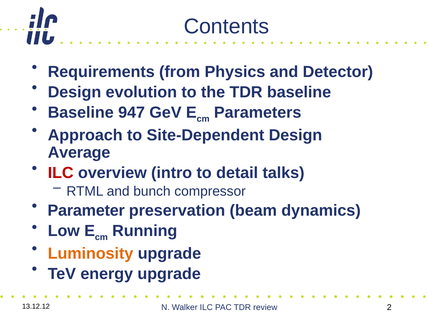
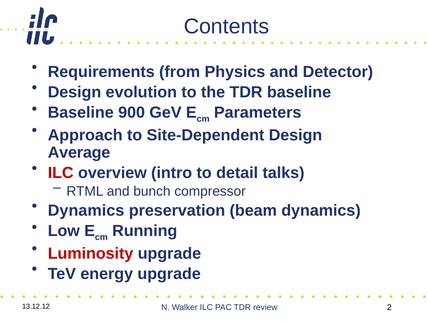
947: 947 -> 900
Parameter at (86, 211): Parameter -> Dynamics
Luminosity colour: orange -> red
